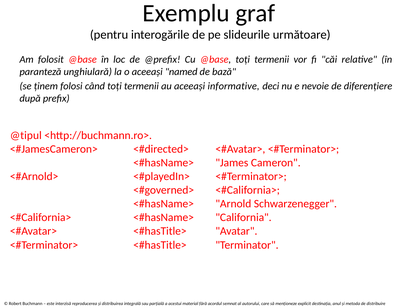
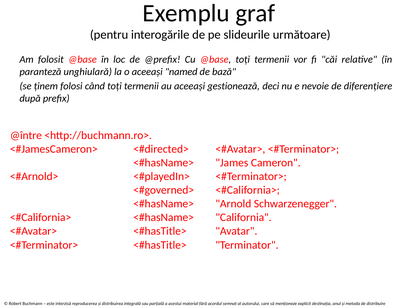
informative: informative -> gestionează
@tipul: @tipul -> @între
